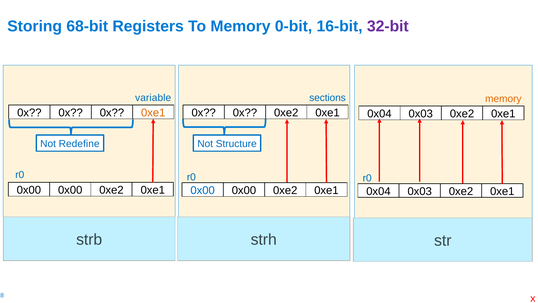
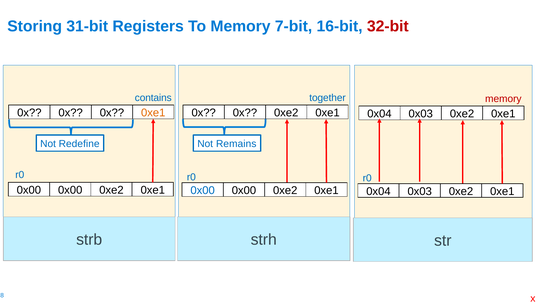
68-bit: 68-bit -> 31-bit
0-bit: 0-bit -> 7-bit
32-bit colour: purple -> red
variable: variable -> contains
sections: sections -> together
memory at (503, 99) colour: orange -> red
Structure: Structure -> Remains
